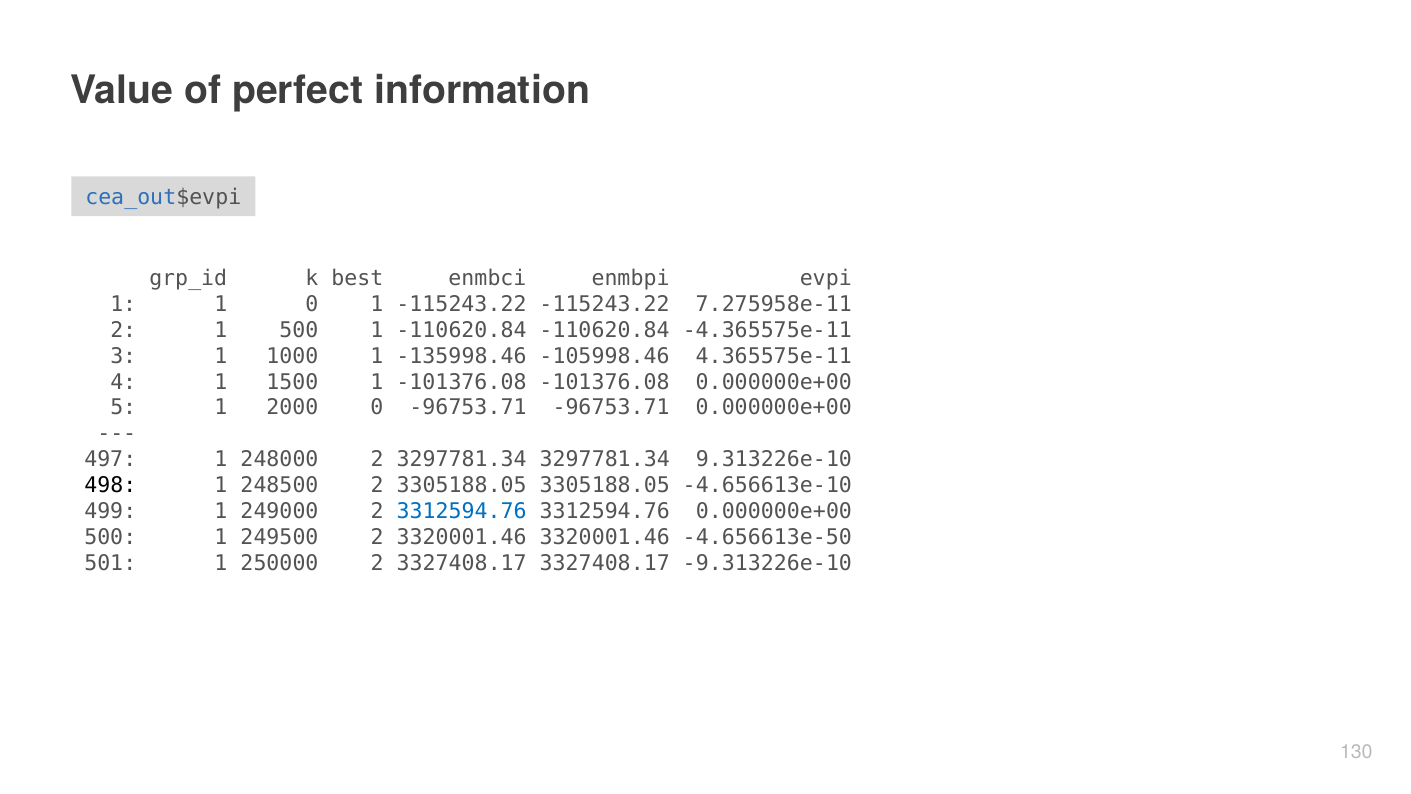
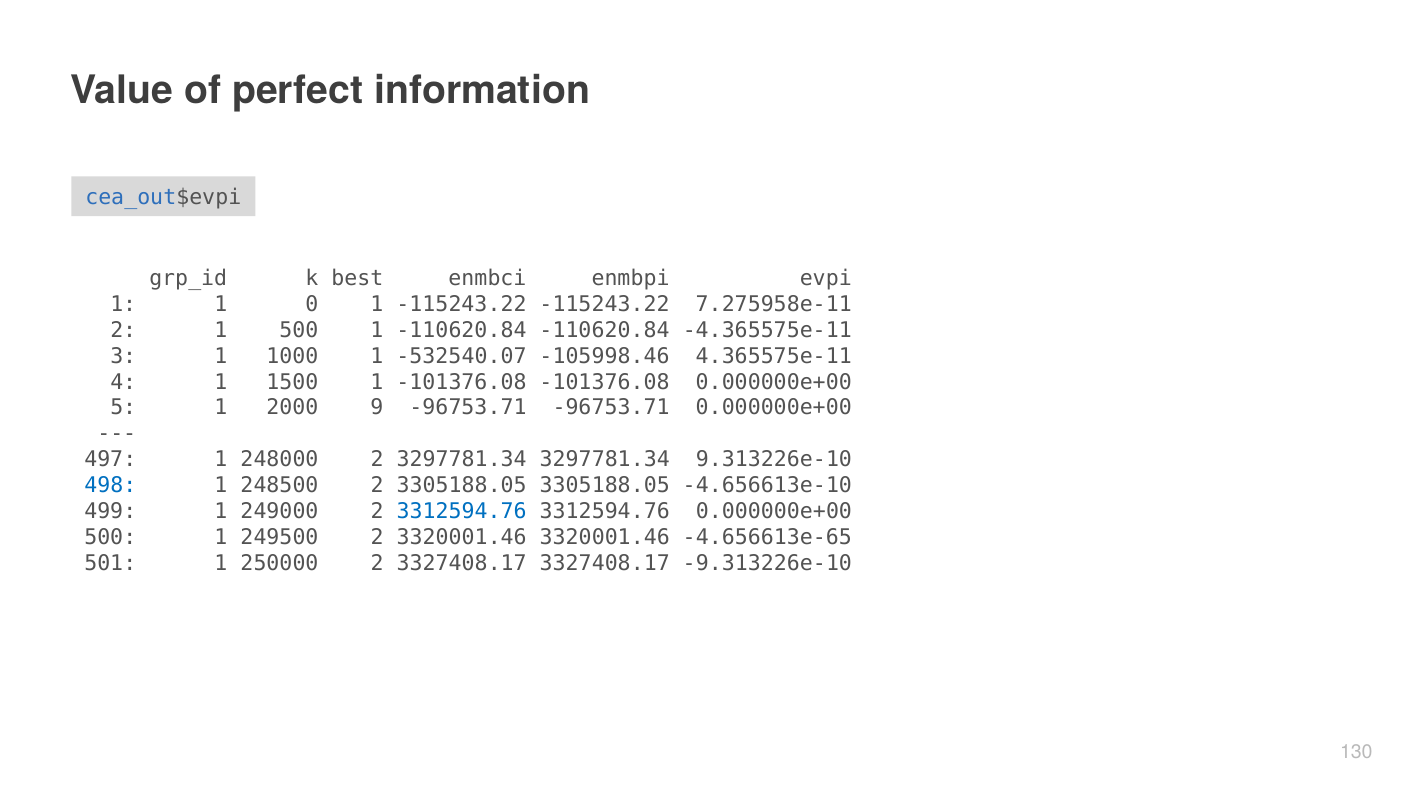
-135998.46: -135998.46 -> -532540.07
2000 0: 0 -> 9
498 colour: black -> blue
-4.656613e-50: -4.656613e-50 -> -4.656613e-65
